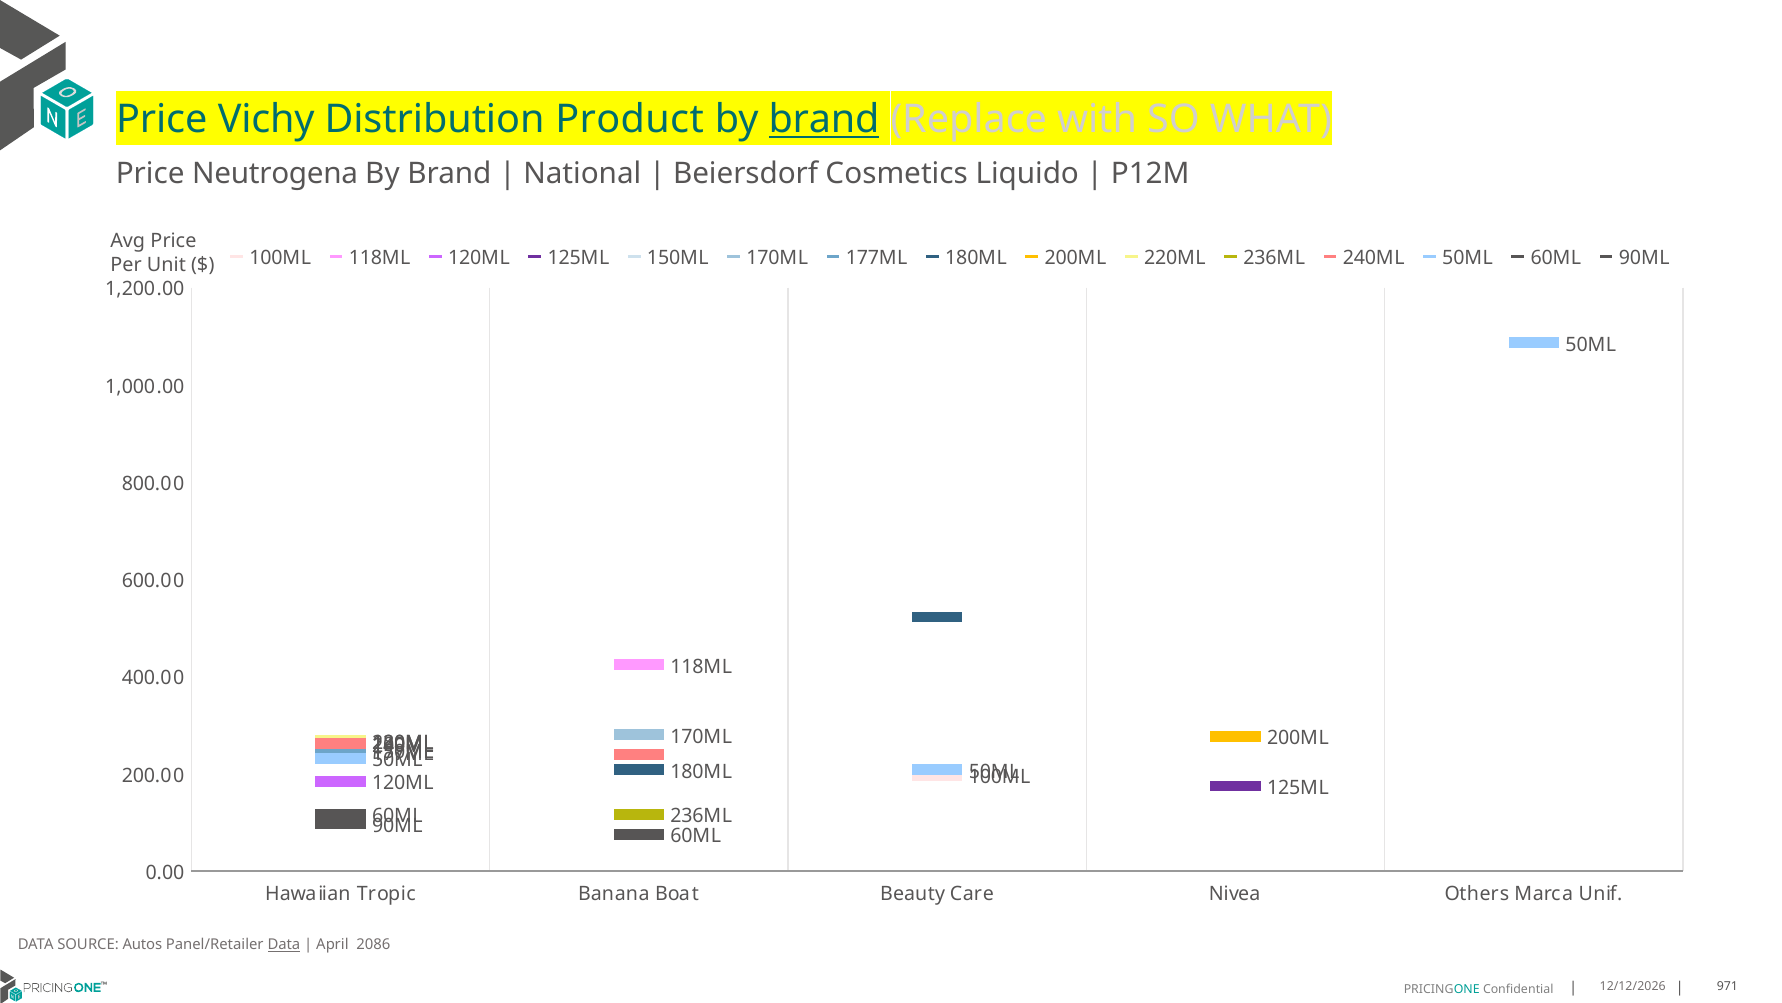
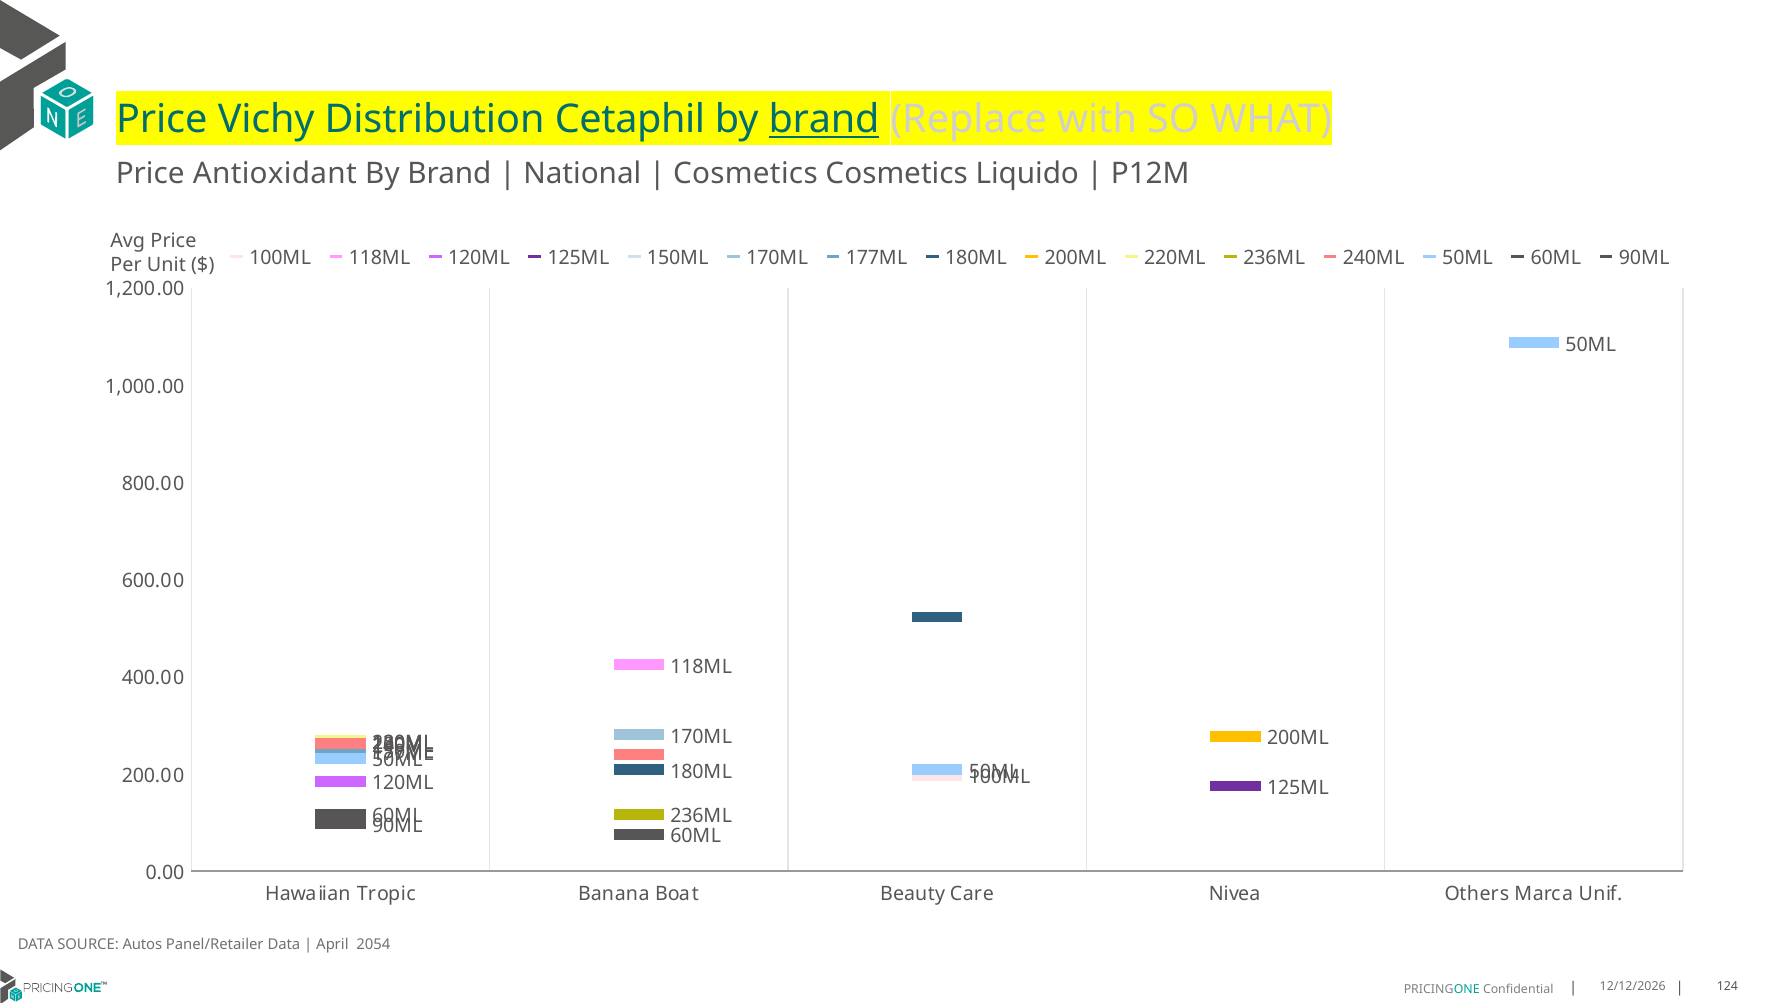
Product: Product -> Cetaphil
Neutrogena: Neutrogena -> Antioxidant
Beiersdorf at (746, 174): Beiersdorf -> Cosmetics
Data at (284, 944) underline: present -> none
2086: 2086 -> 2054
971: 971 -> 124
